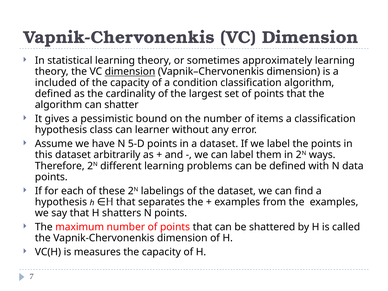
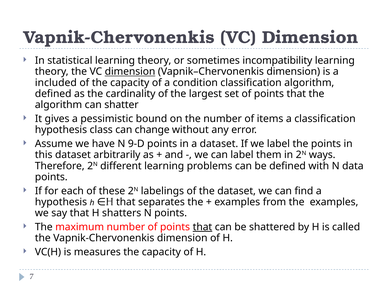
approximately: approximately -> incompatibility
learner: learner -> change
5-D: 5-D -> 9-D
that at (202, 227) underline: none -> present
